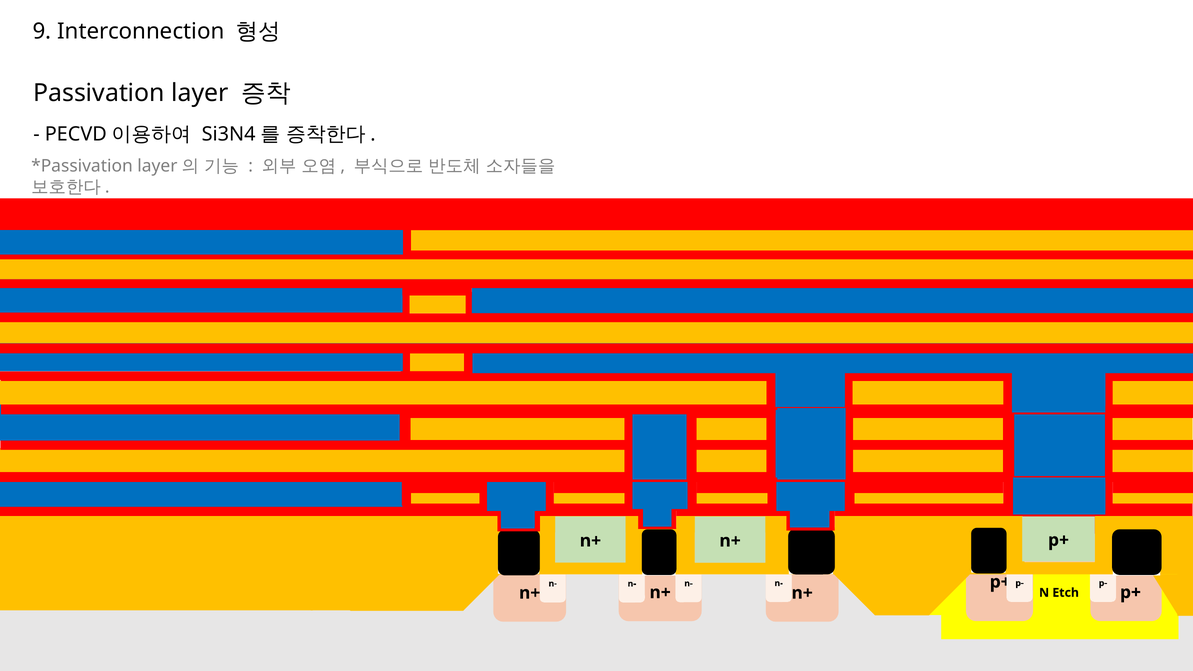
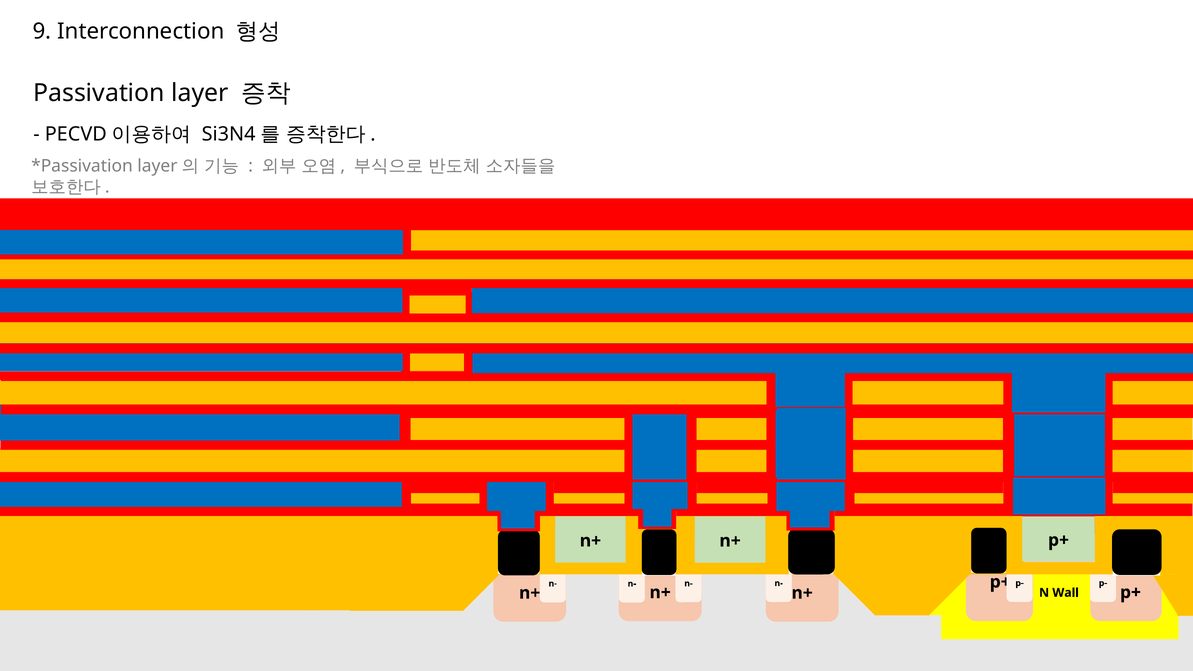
Etch: Etch -> Wall
